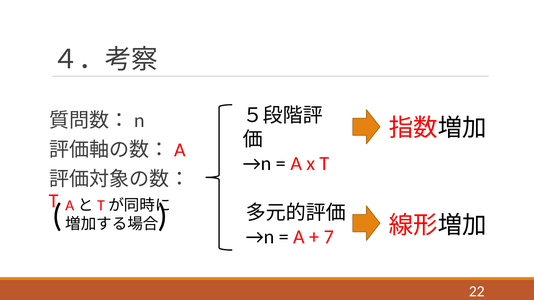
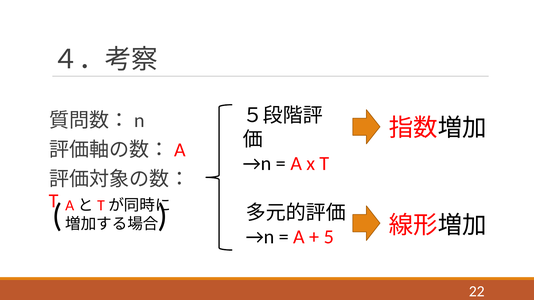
7: 7 -> 5
